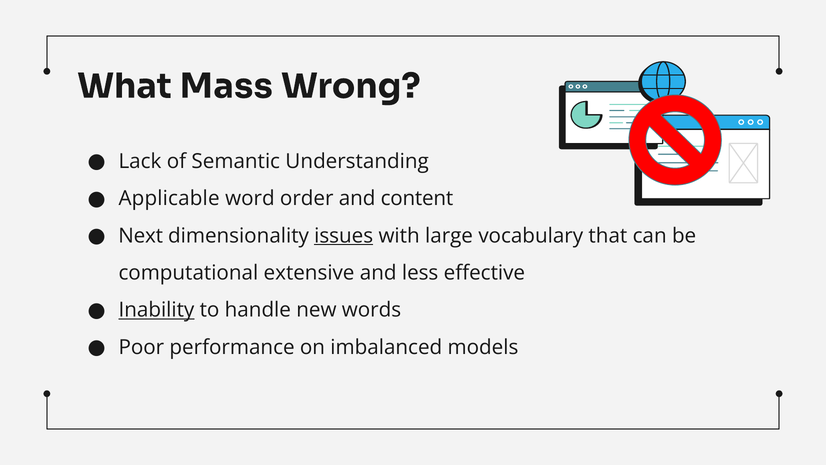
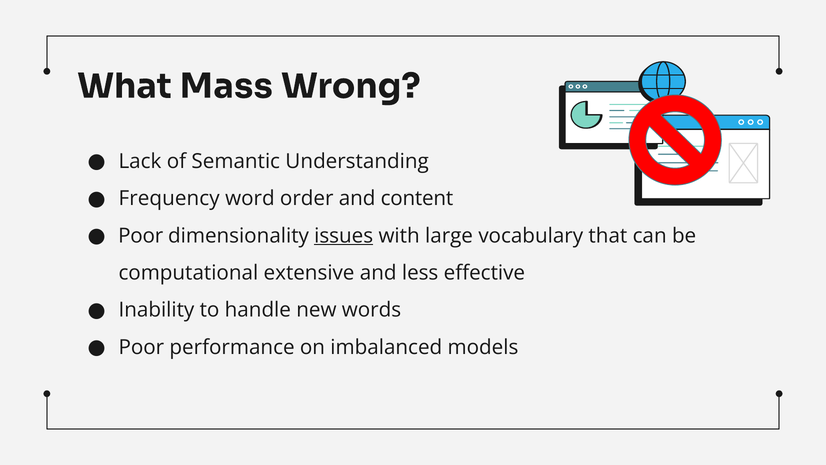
Applicable: Applicable -> Frequency
Next at (141, 236): Next -> Poor
Inability underline: present -> none
